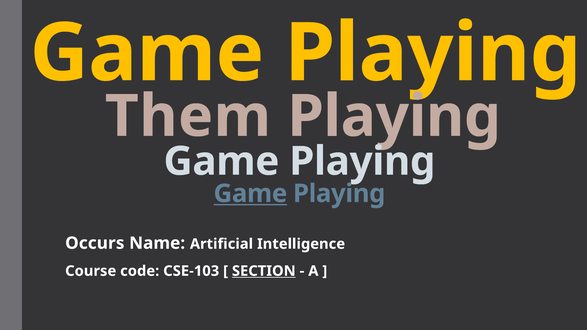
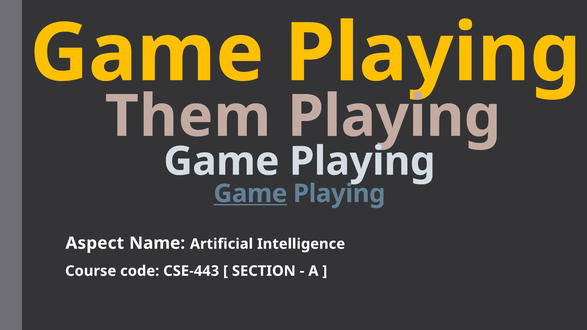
Occurs: Occurs -> Aspect
CSE-103: CSE-103 -> CSE-443
SECTION underline: present -> none
